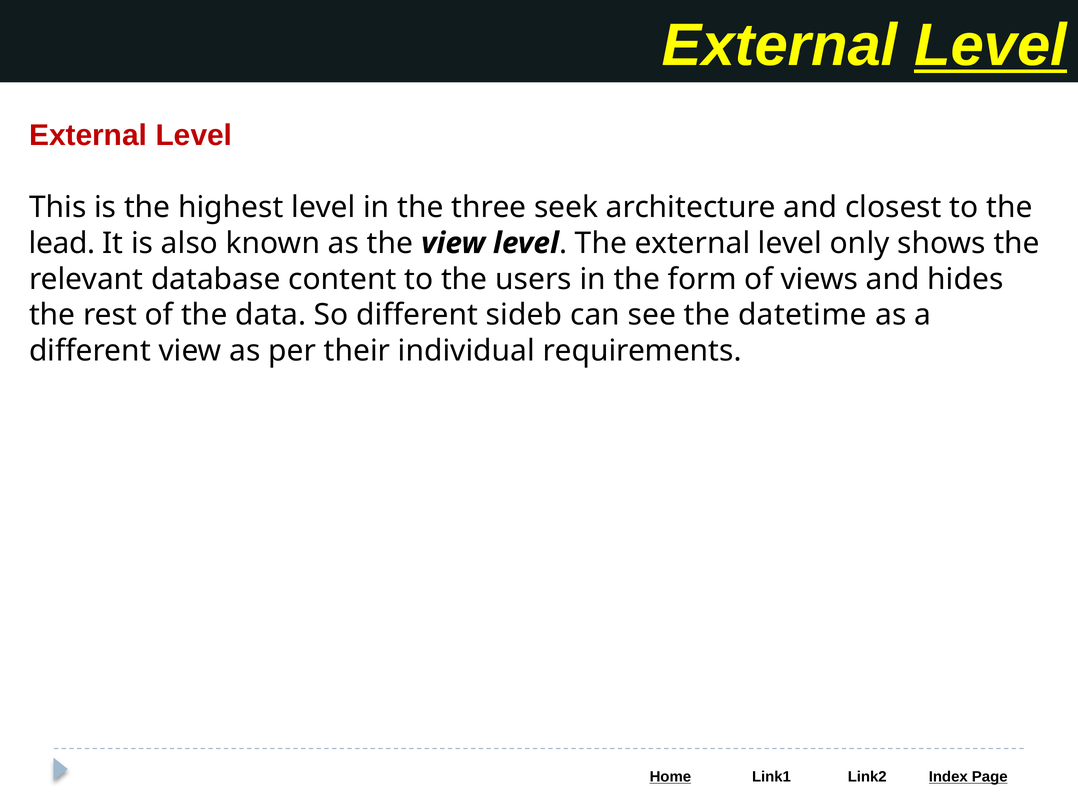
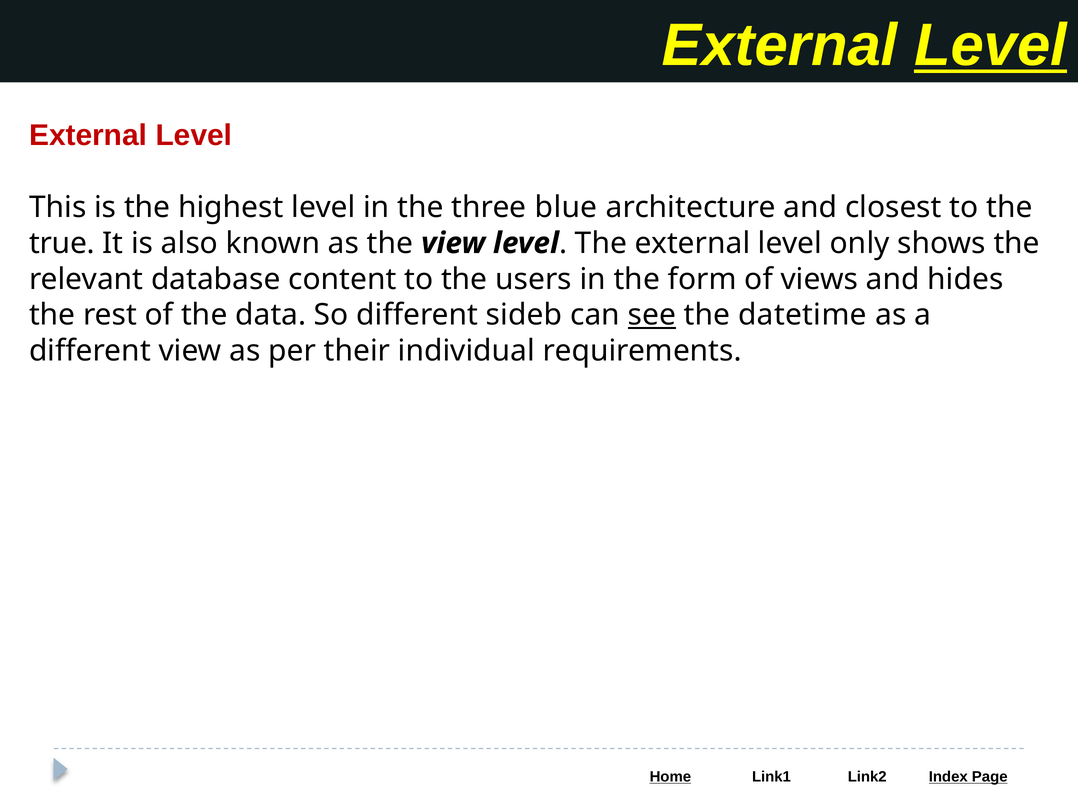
seek: seek -> blue
lead: lead -> true
see underline: none -> present
